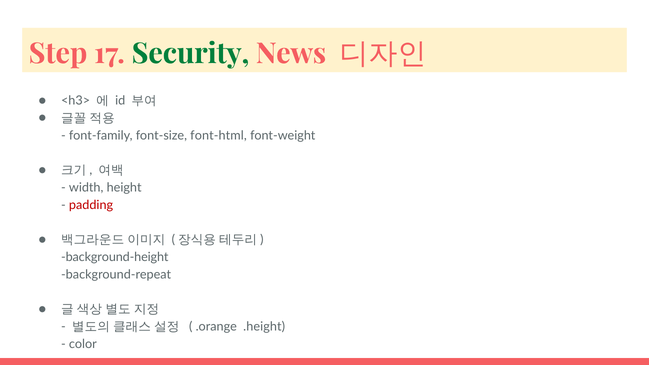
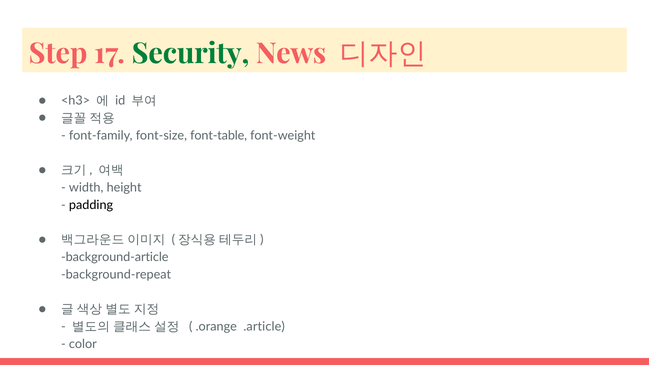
font-html: font-html -> font-table
padding colour: red -> black
background-height: background-height -> background-article
.height: .height -> .article
